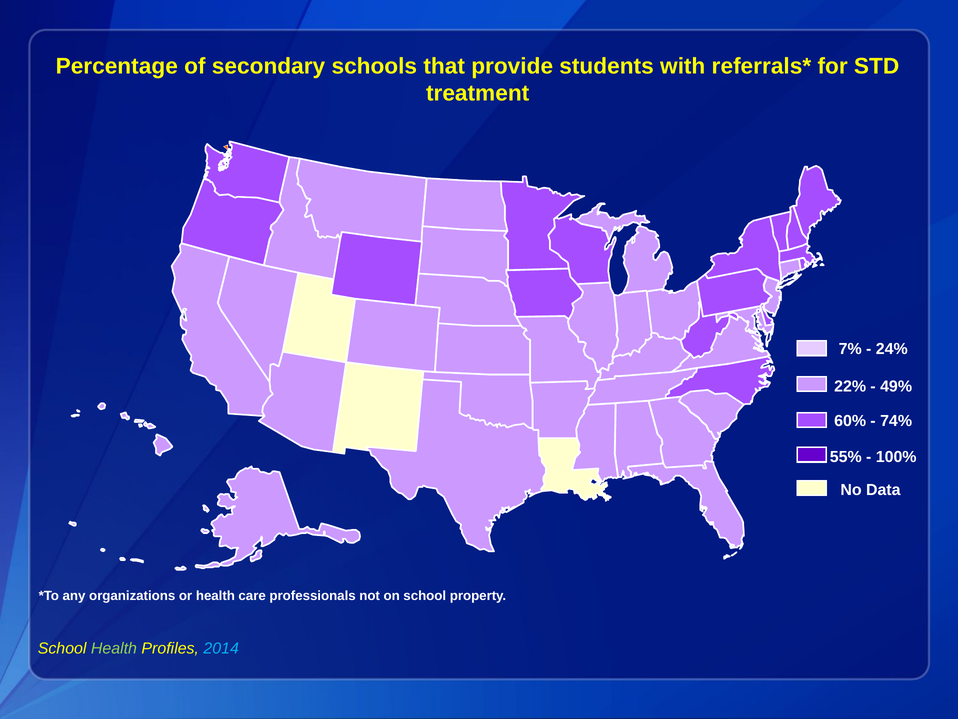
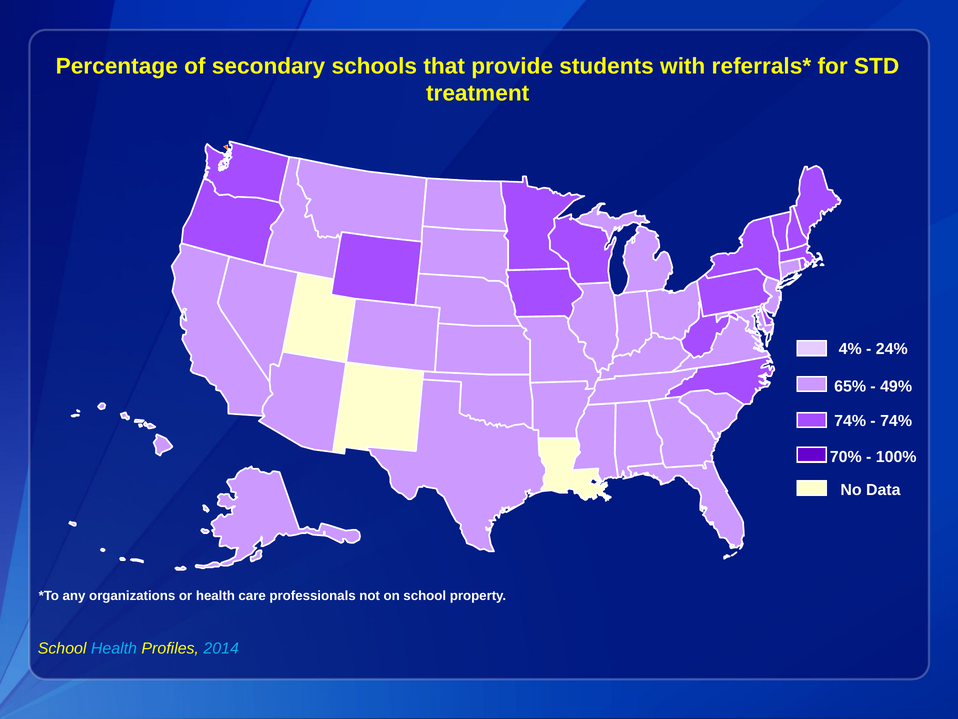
7%: 7% -> 4%
22%: 22% -> 65%
60% at (850, 421): 60% -> 74%
55%: 55% -> 70%
Health at (114, 648) colour: light green -> light blue
